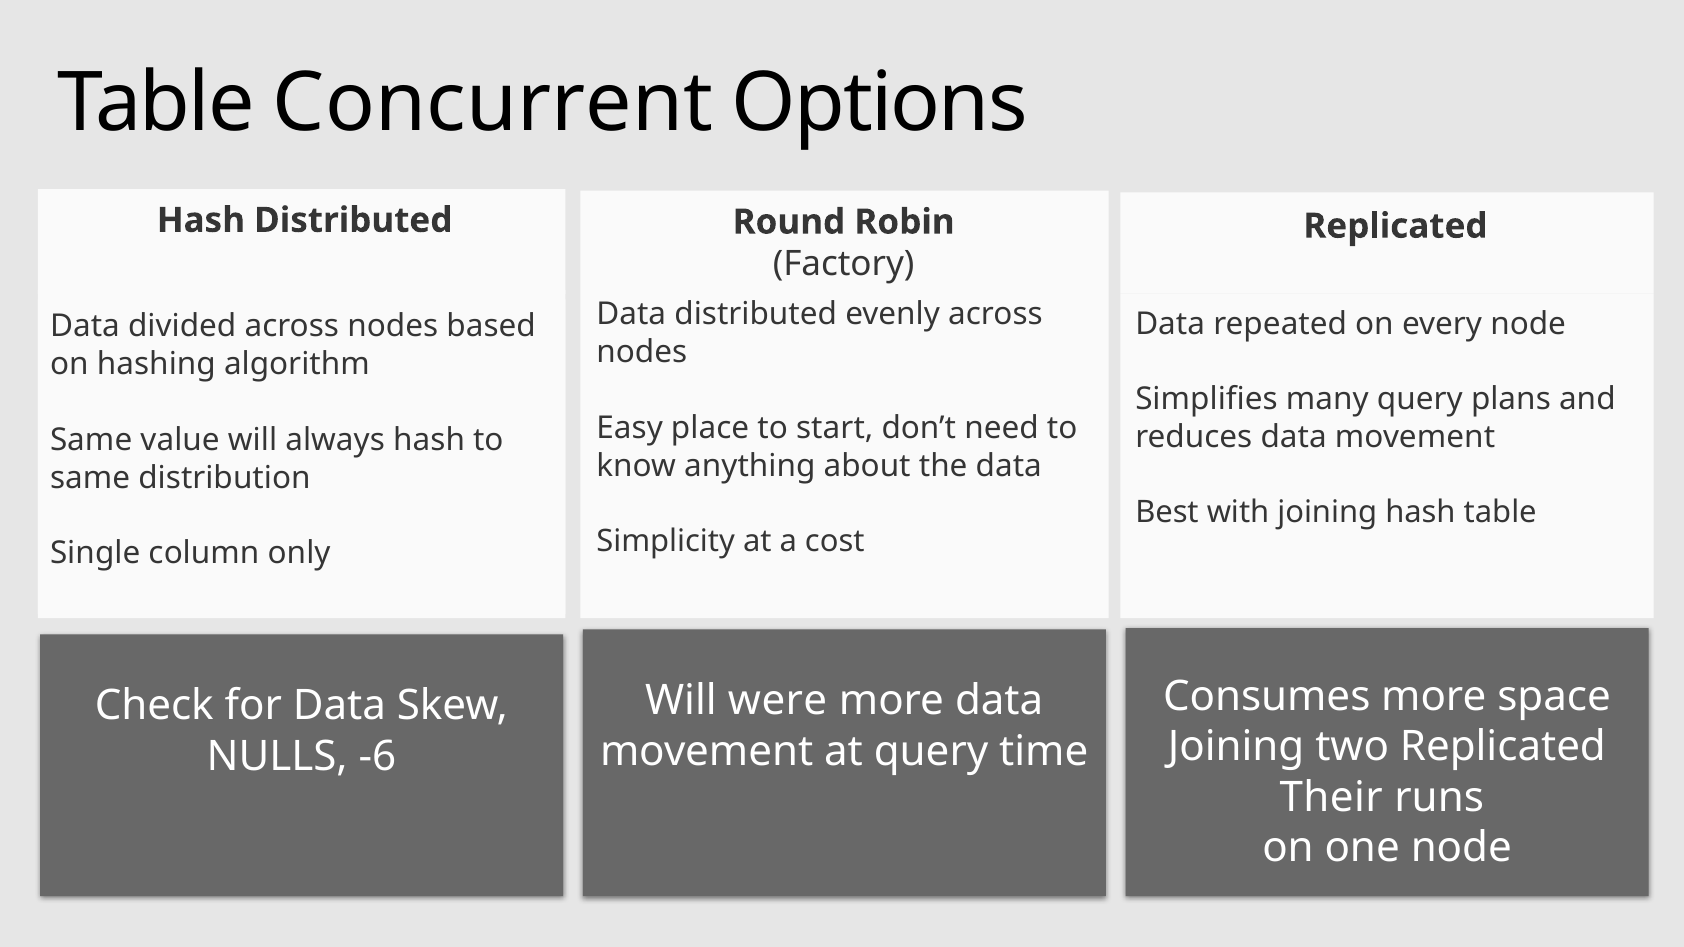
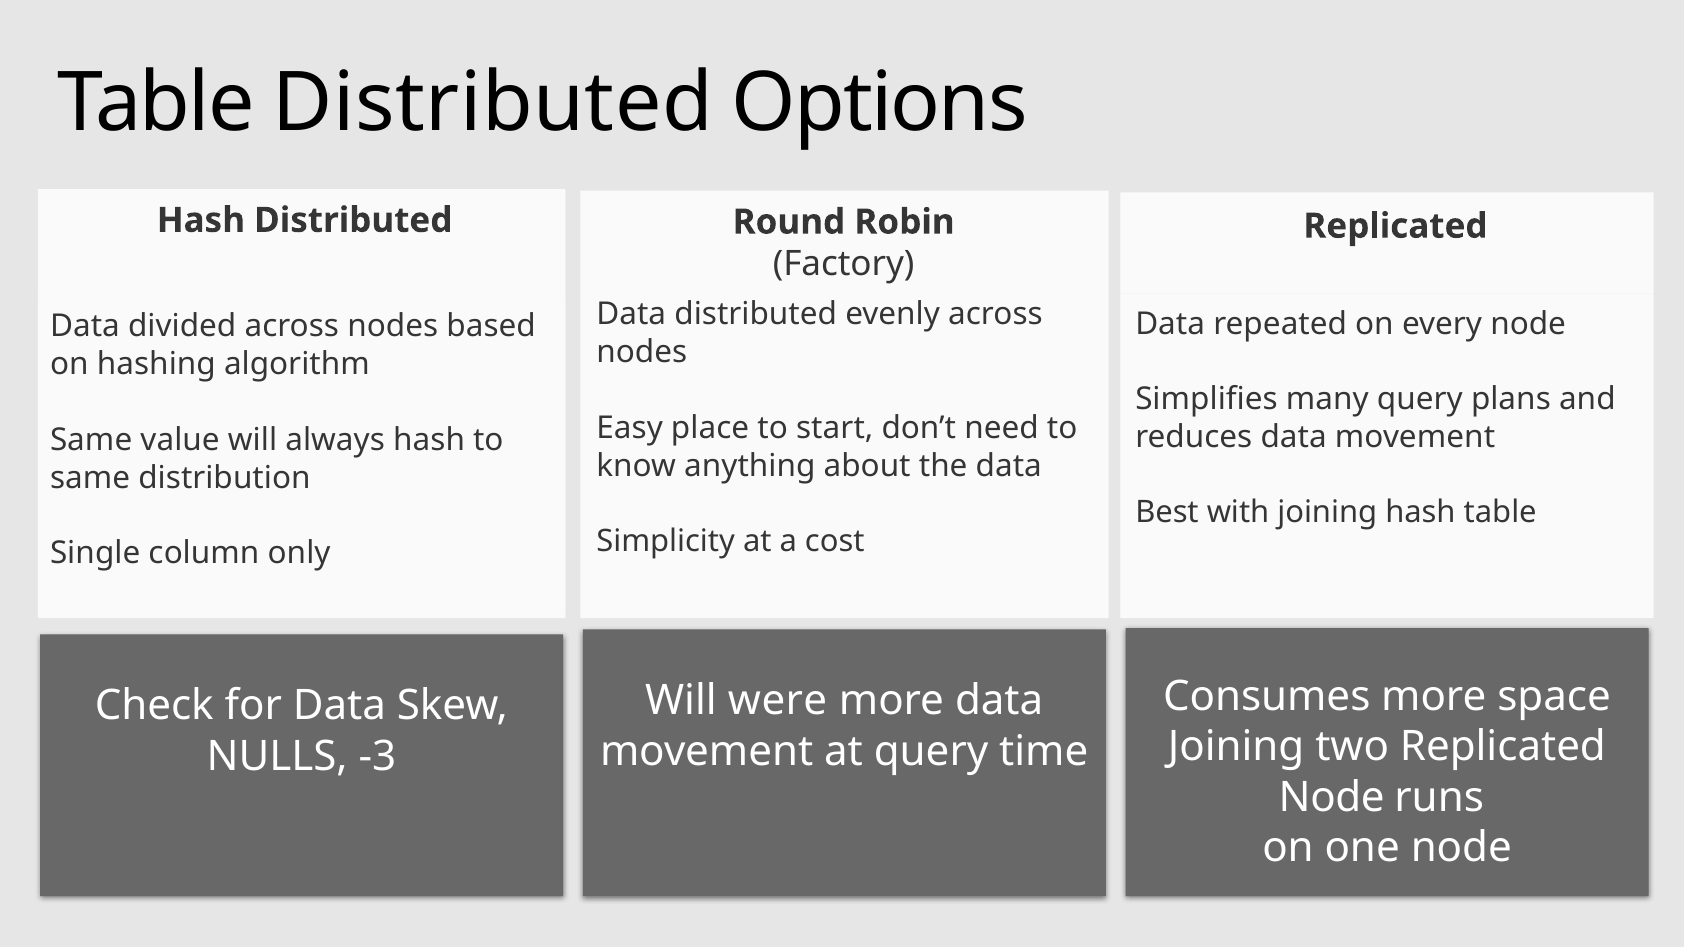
Table Concurrent: Concurrent -> Distributed
-6: -6 -> -3
Their at (1331, 797): Their -> Node
